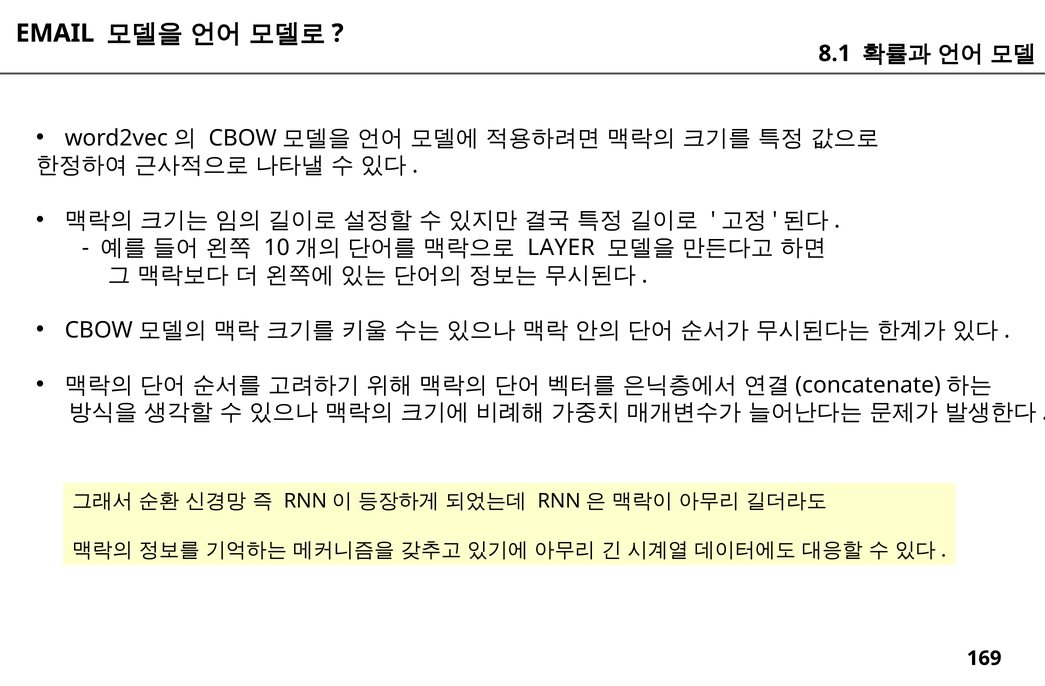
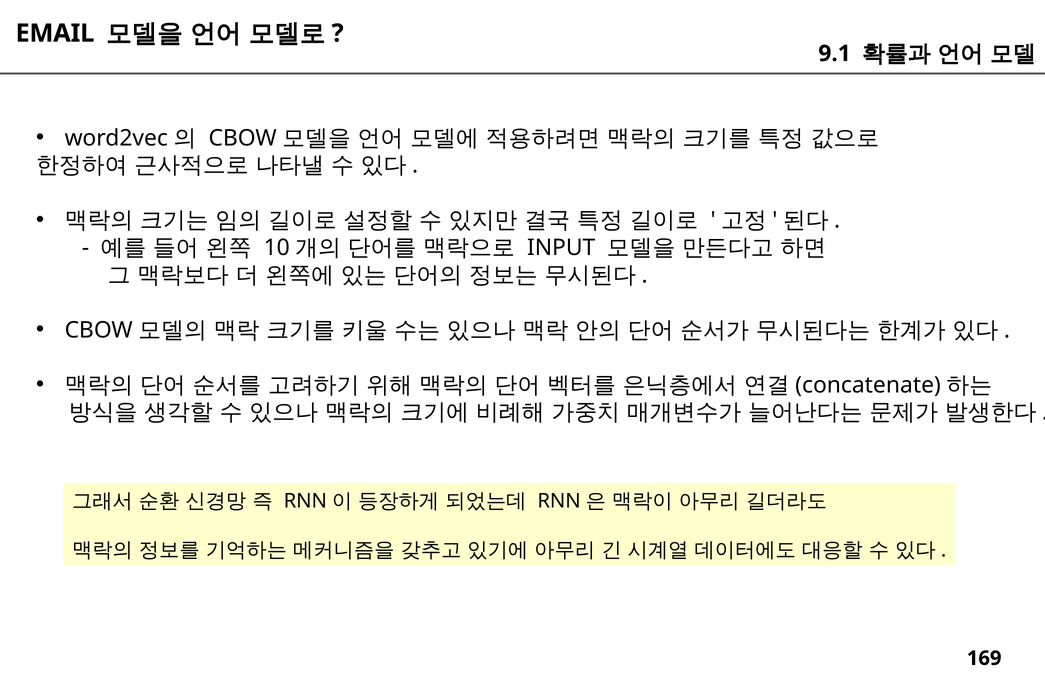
8.1: 8.1 -> 9.1
LAYER: LAYER -> INPUT
